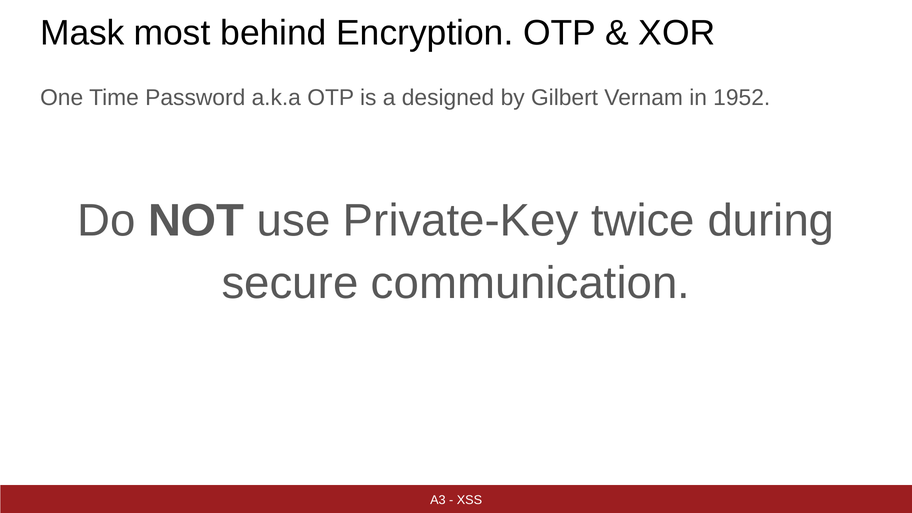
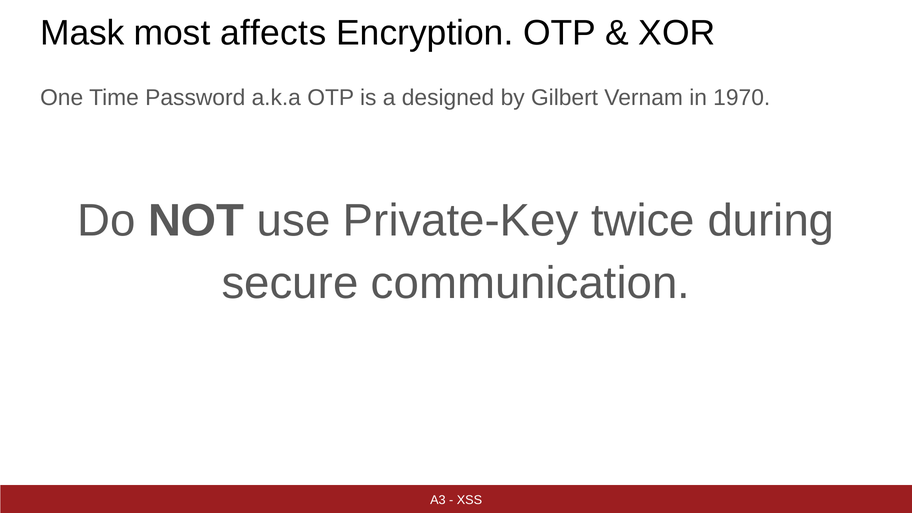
behind: behind -> affects
1952: 1952 -> 1970
